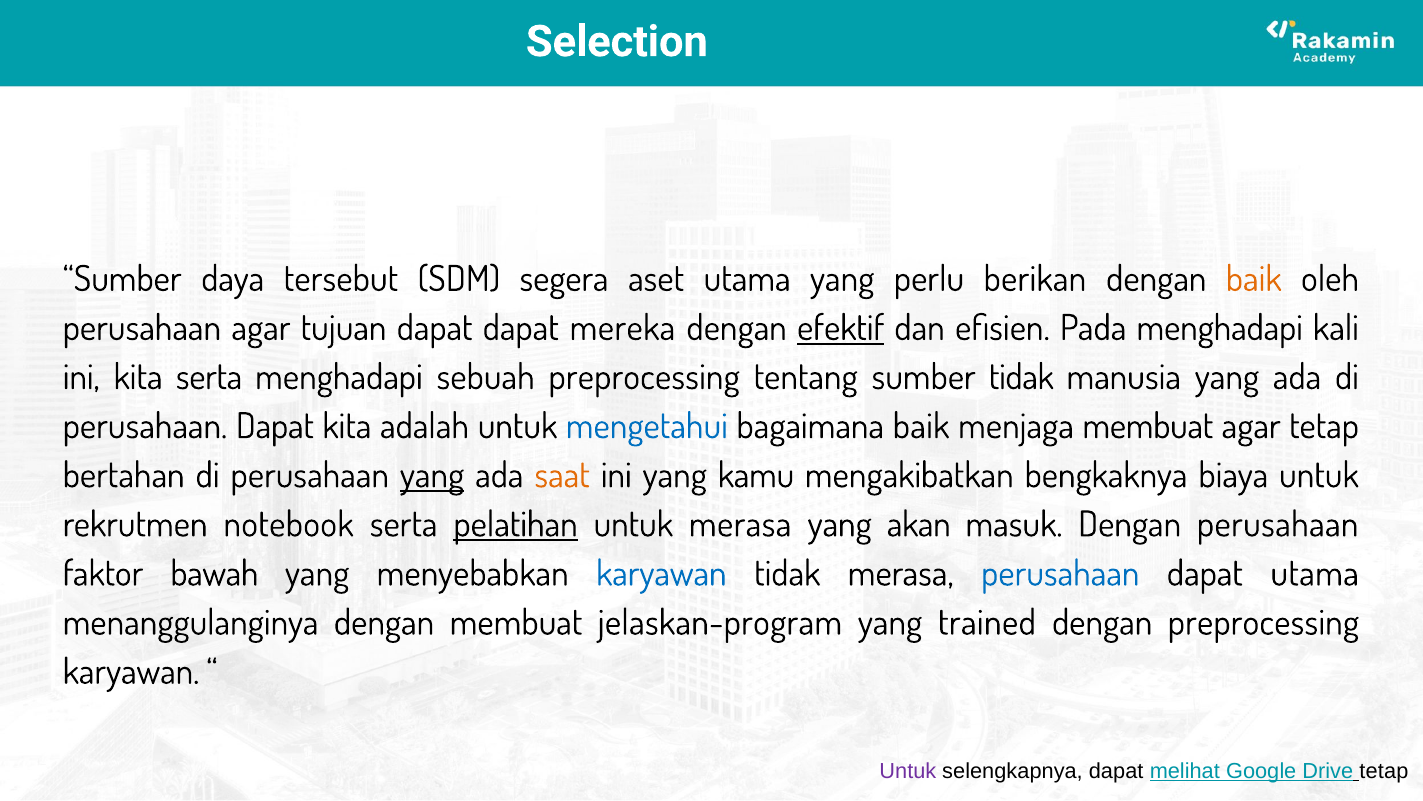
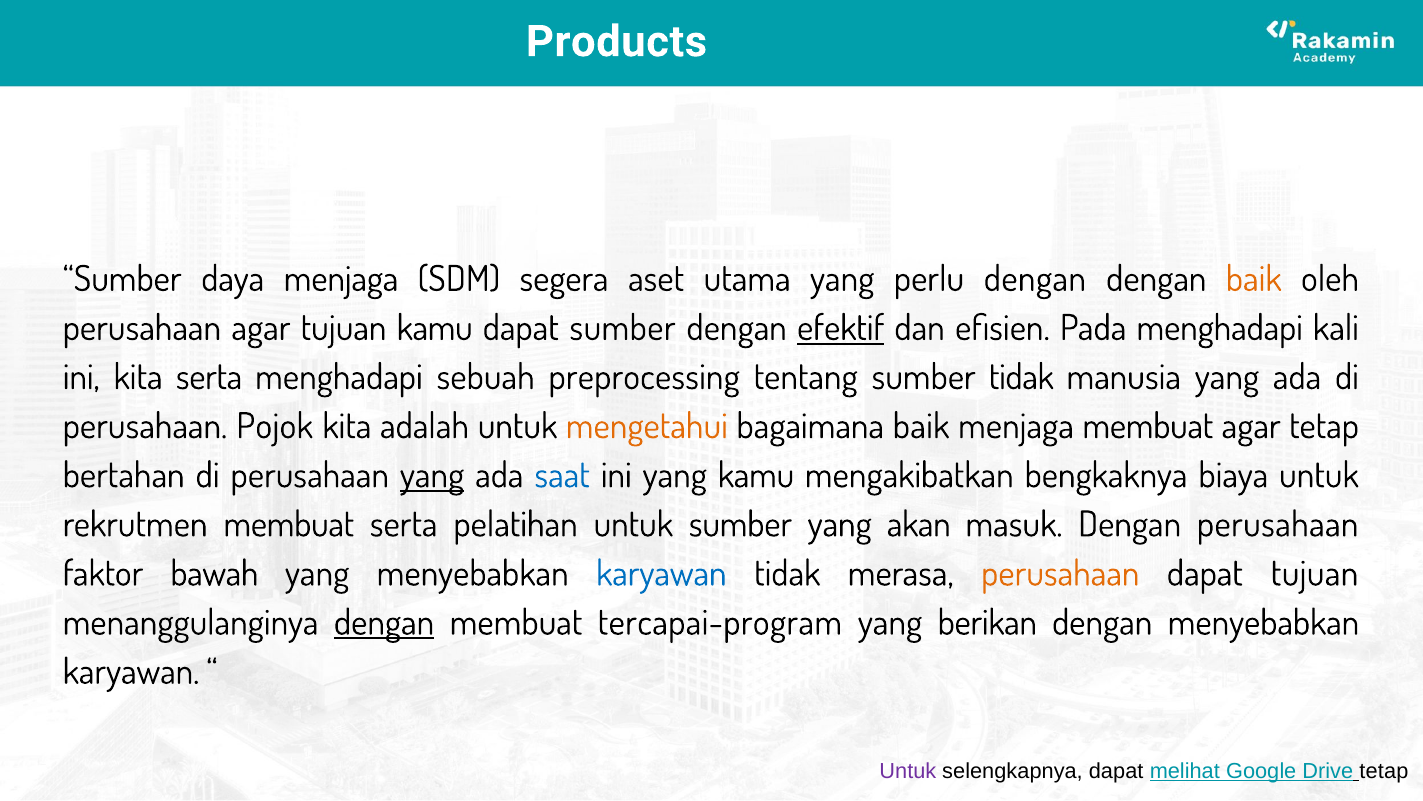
Selection: Selection -> Products
daya tersebut: tersebut -> menjaga
perlu berikan: berikan -> dengan
tujuan dapat: dapat -> kamu
dapat mereka: mereka -> sumber
Dapat at (275, 426): Dapat -> Pojok
mengetahui colour: blue -> orange
saat colour: orange -> blue
rekrutmen notebook: notebook -> membuat
pelatihan underline: present -> none
untuk merasa: merasa -> sumber
perusahaan at (1060, 573) colour: blue -> orange
dapat utama: utama -> tujuan
dengan at (384, 623) underline: none -> present
jelaskan-program: jelaskan-program -> tercapai-program
trained: trained -> berikan
dengan preprocessing: preprocessing -> menyebabkan
